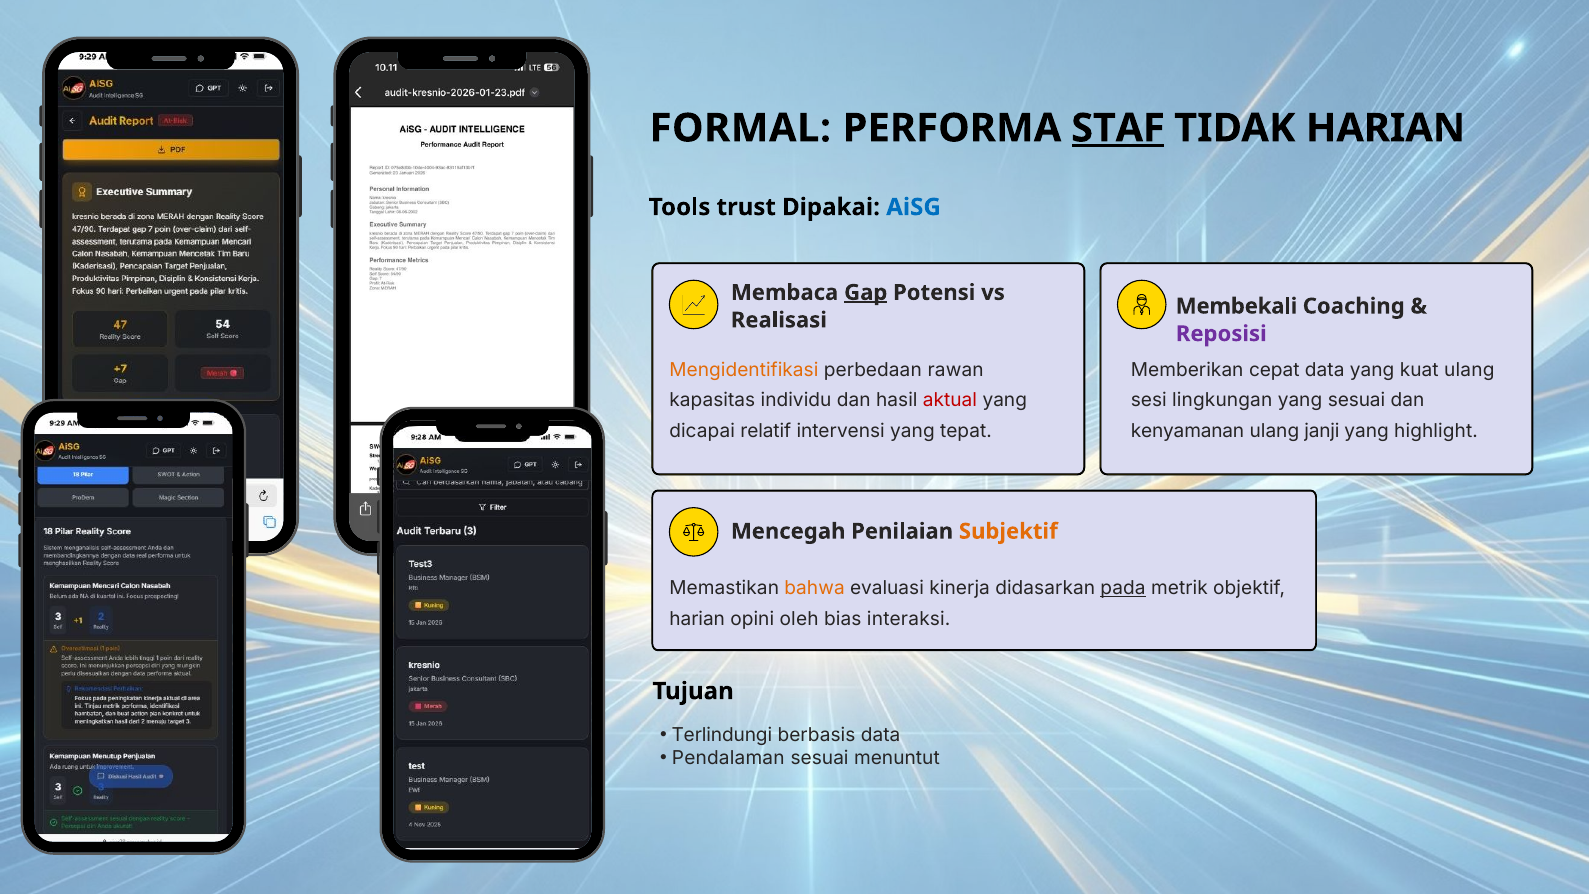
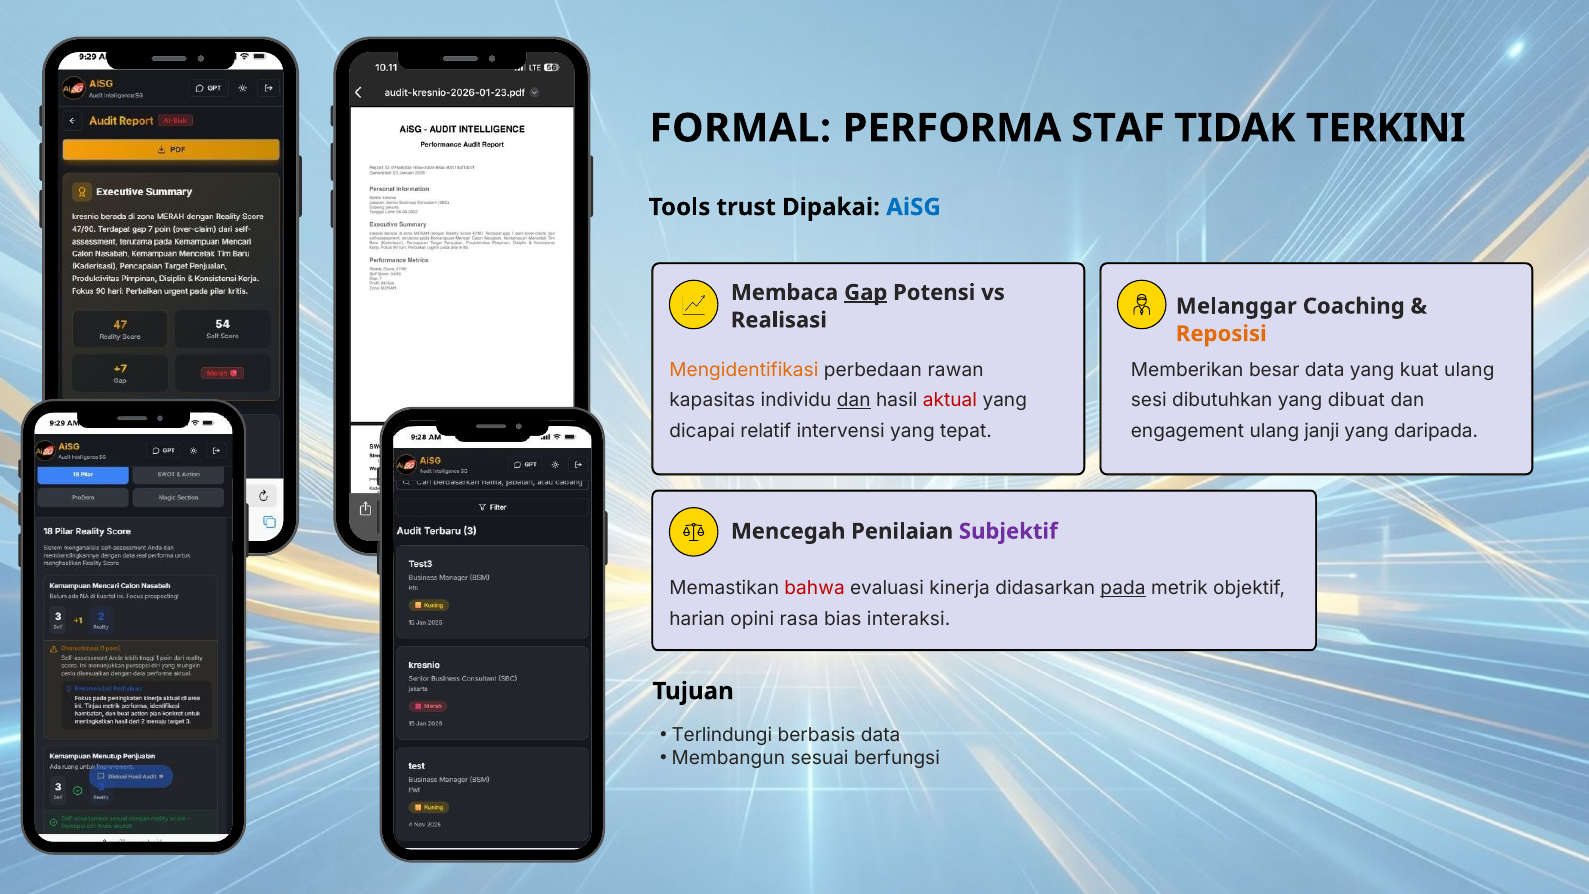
STAF underline: present -> none
TIDAK HARIAN: HARIAN -> TERKINI
Membekali: Membekali -> Melanggar
Reposisi colour: purple -> orange
cepat: cepat -> besar
dan at (854, 401) underline: none -> present
lingkungan: lingkungan -> dibutuhkan
yang sesuai: sesuai -> dibuat
kenyamanan: kenyamanan -> engagement
highlight: highlight -> daripada
Subjektif colour: orange -> purple
bahwa colour: orange -> red
oleh: oleh -> rasa
Pendalaman: Pendalaman -> Membangun
menuntut: menuntut -> berfungsi
